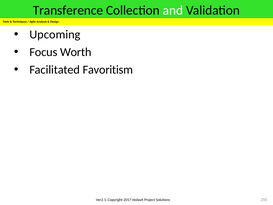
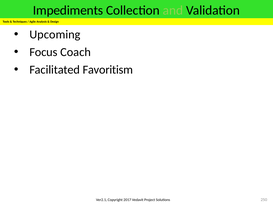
Transference: Transference -> Impediments
and colour: white -> light green
Worth: Worth -> Coach
